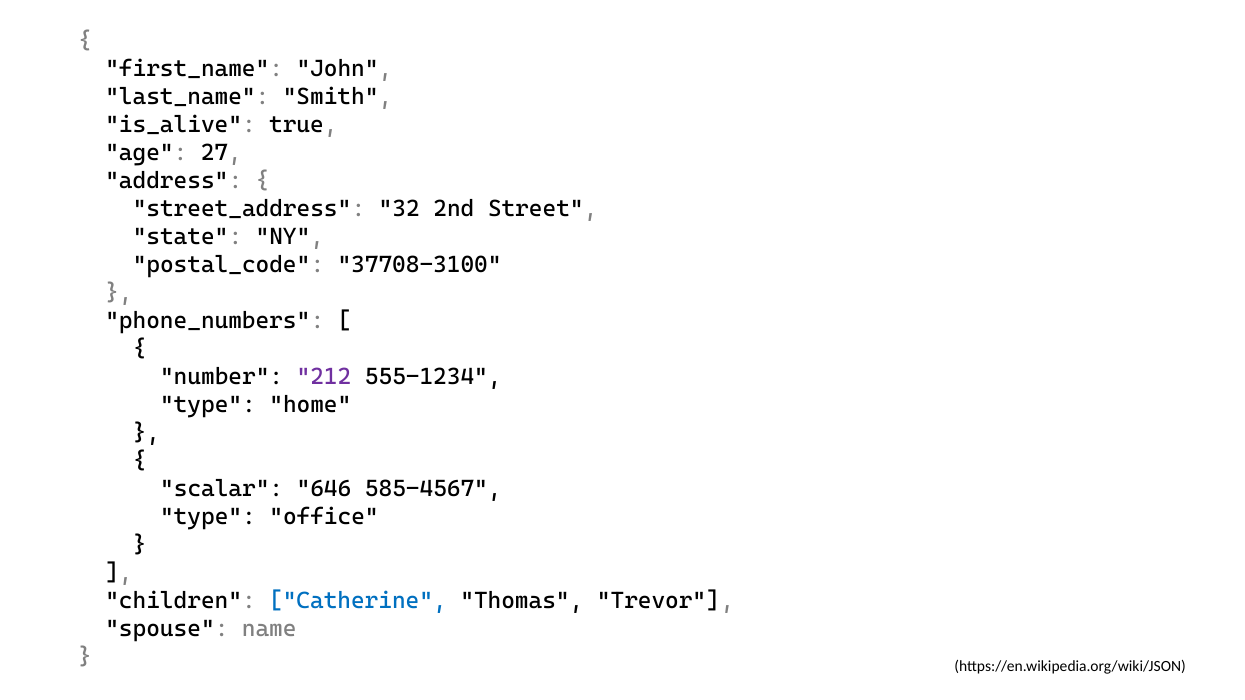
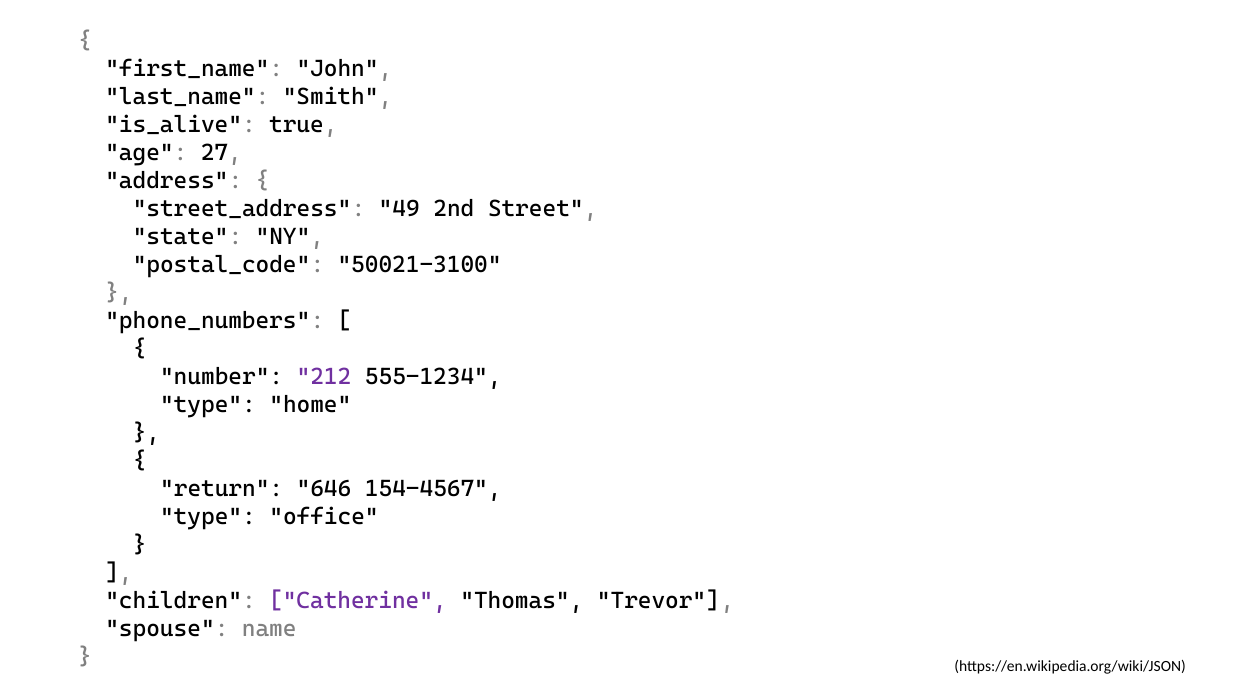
32: 32 -> 49
37708-3100: 37708-3100 -> 50021-3100
scalar: scalar -> return
585-4567: 585-4567 -> 154-4567
Catherine colour: blue -> purple
